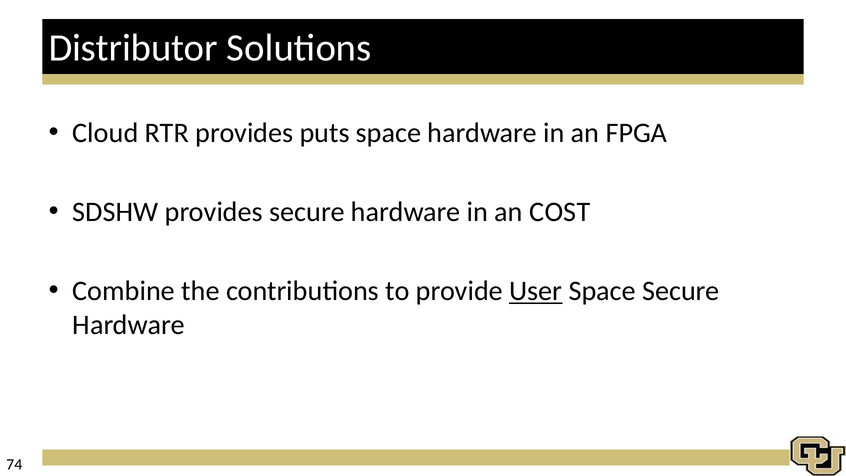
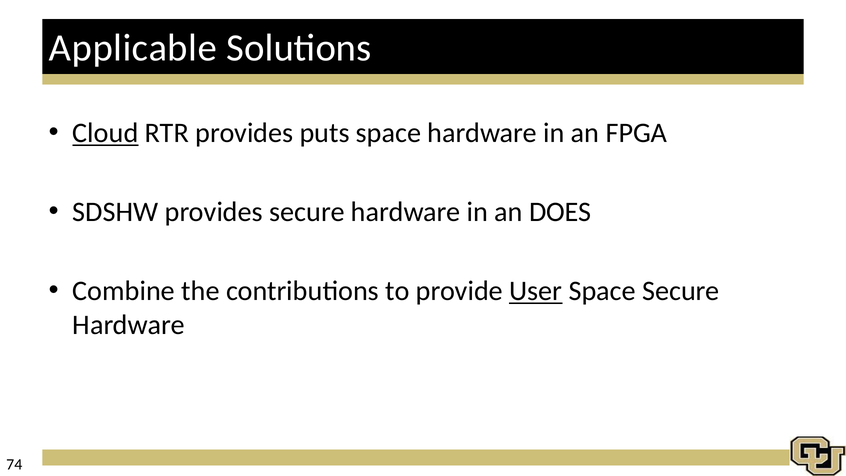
Distributor: Distributor -> Applicable
Cloud underline: none -> present
COST: COST -> DOES
